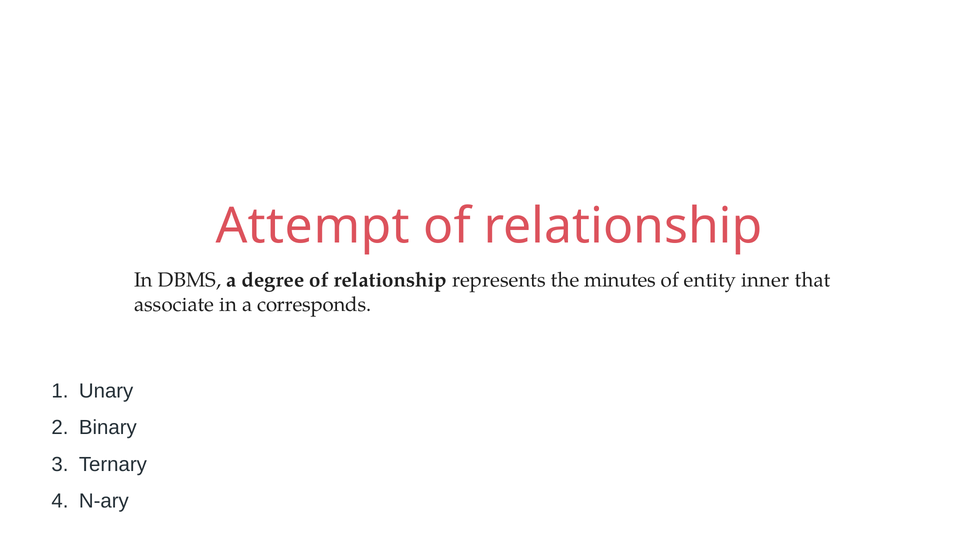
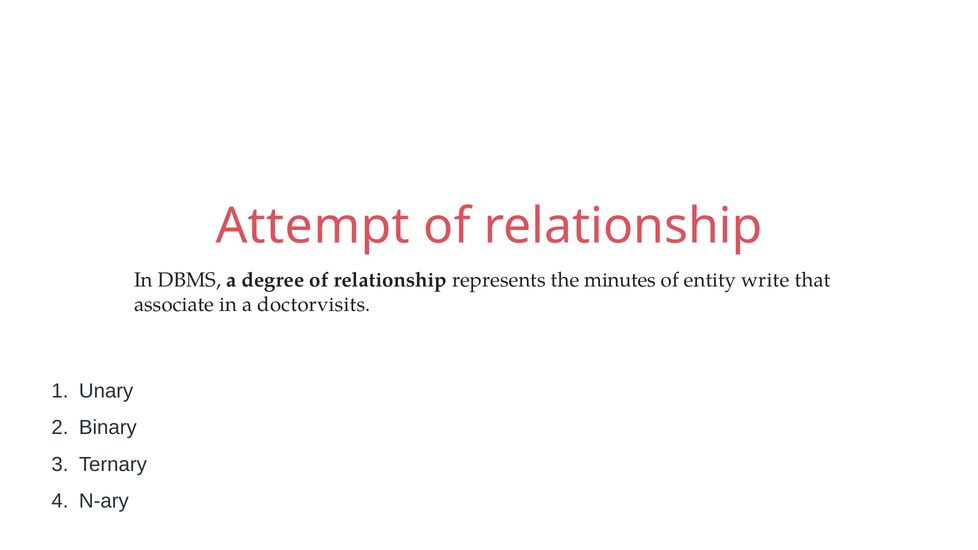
inner: inner -> write
corresponds: corresponds -> doctorvisits
